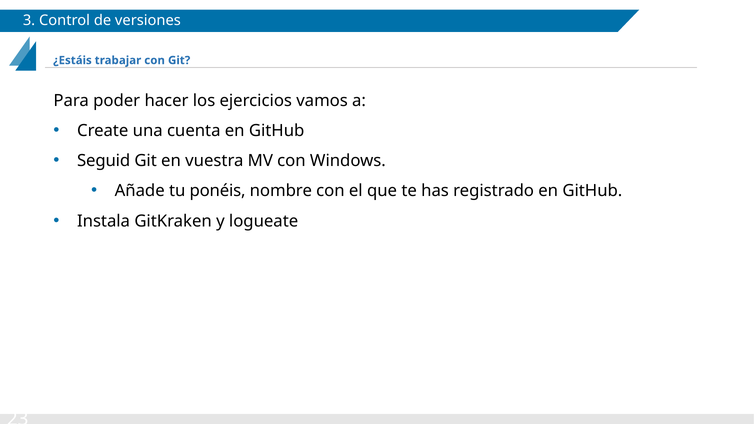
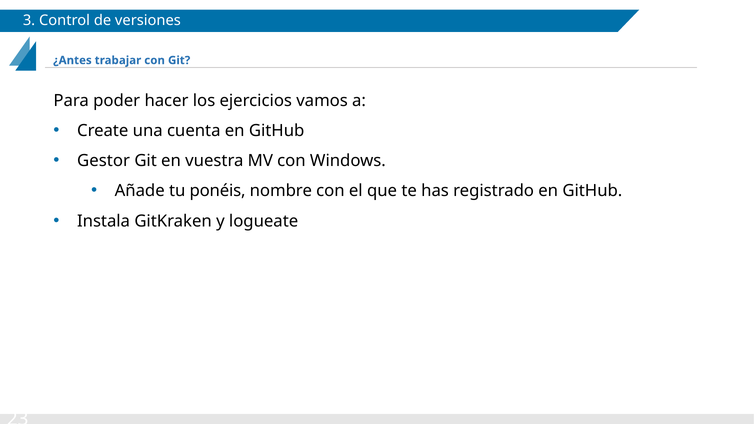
¿Estáis: ¿Estáis -> ¿Antes
Seguid: Seguid -> Gestor
